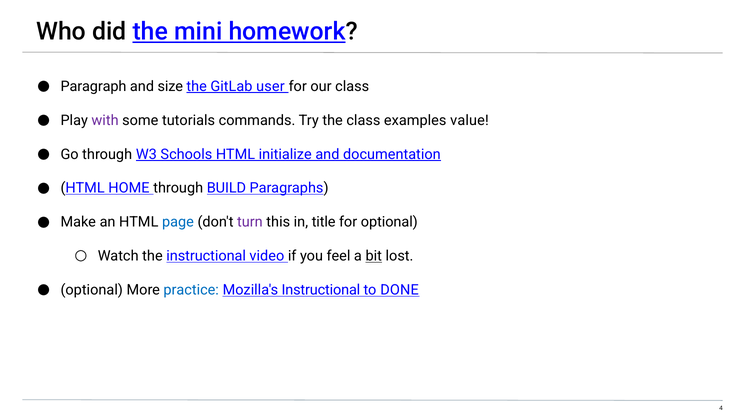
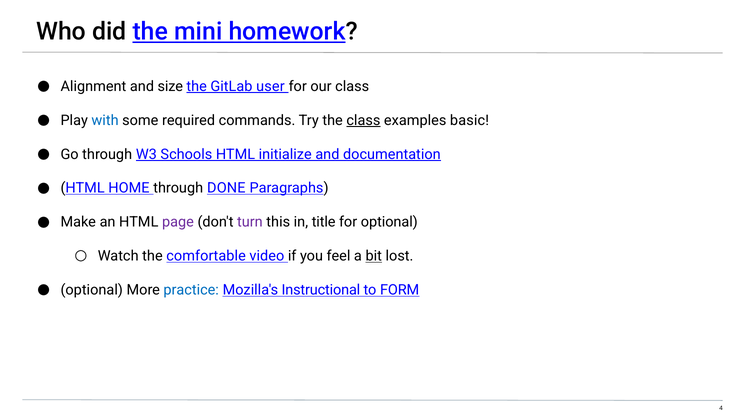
Paragraph: Paragraph -> Alignment
with colour: purple -> blue
tutorials: tutorials -> required
class at (363, 120) underline: none -> present
value: value -> basic
BUILD: BUILD -> DONE
page colour: blue -> purple
the instructional: instructional -> comfortable
DONE: DONE -> FORM
